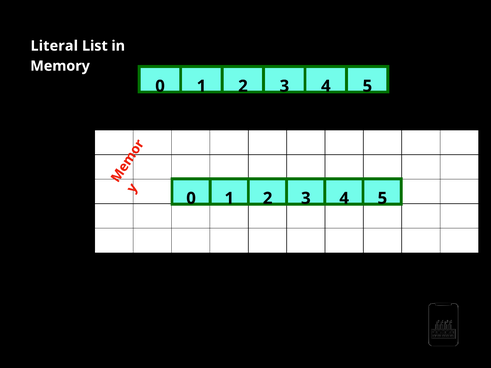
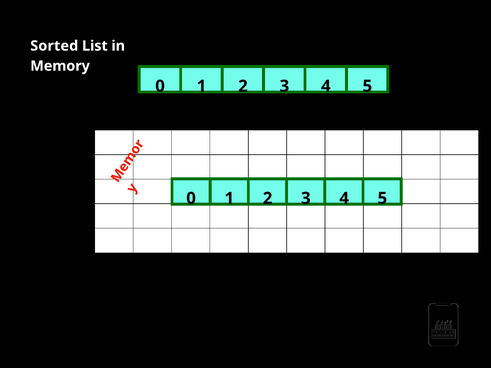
Literal: Literal -> Sorted
